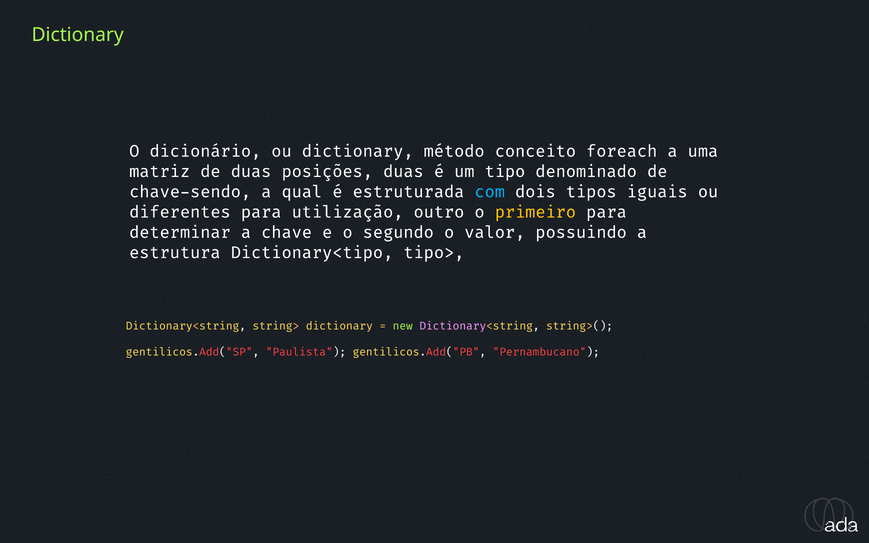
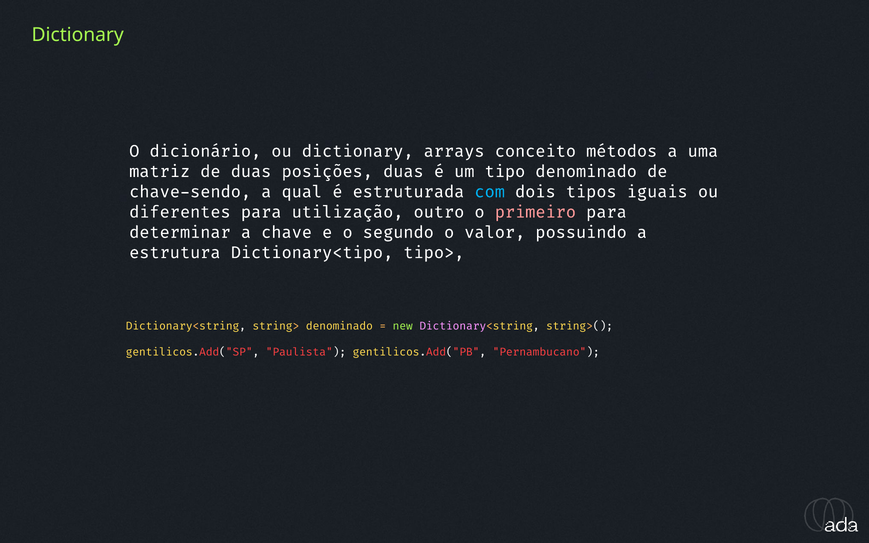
método: método -> arrays
foreach: foreach -> métodos
primeiro colour: yellow -> pink
string> dictionary: dictionary -> denominado
